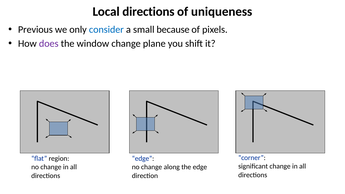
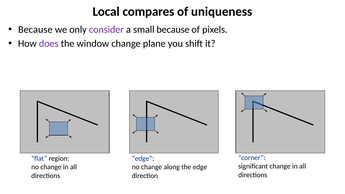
Local directions: directions -> compares
Previous at (35, 30): Previous -> Because
consider colour: blue -> purple
